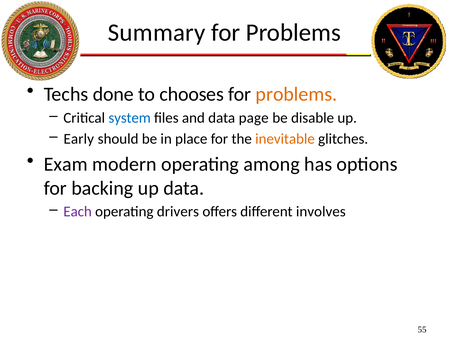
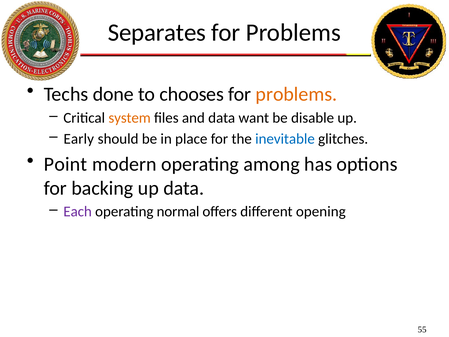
Summary: Summary -> Separates
system colour: blue -> orange
page: page -> want
inevitable colour: orange -> blue
Exam: Exam -> Point
drivers: drivers -> normal
involves: involves -> opening
